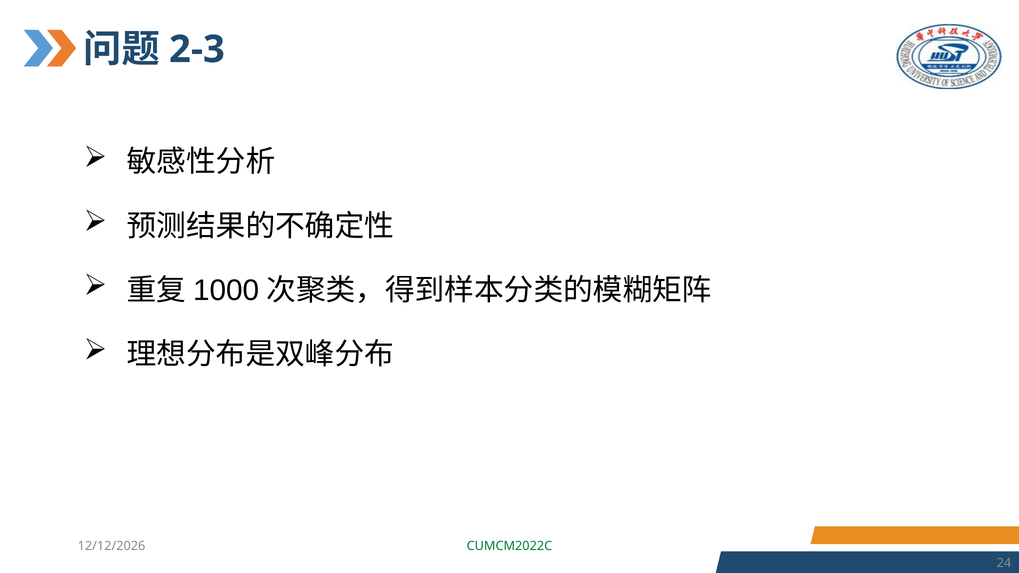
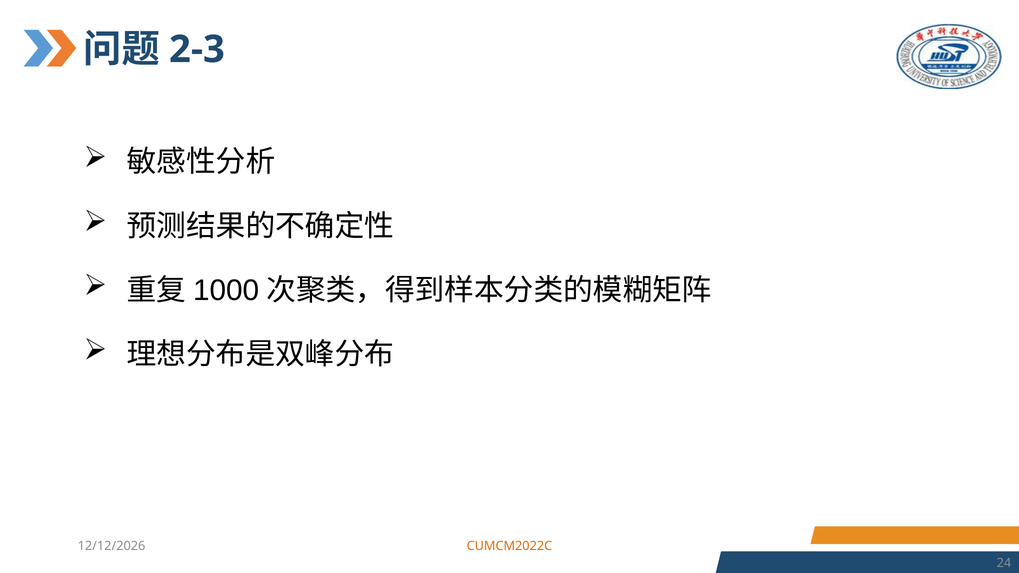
CUMCM2022C colour: green -> orange
